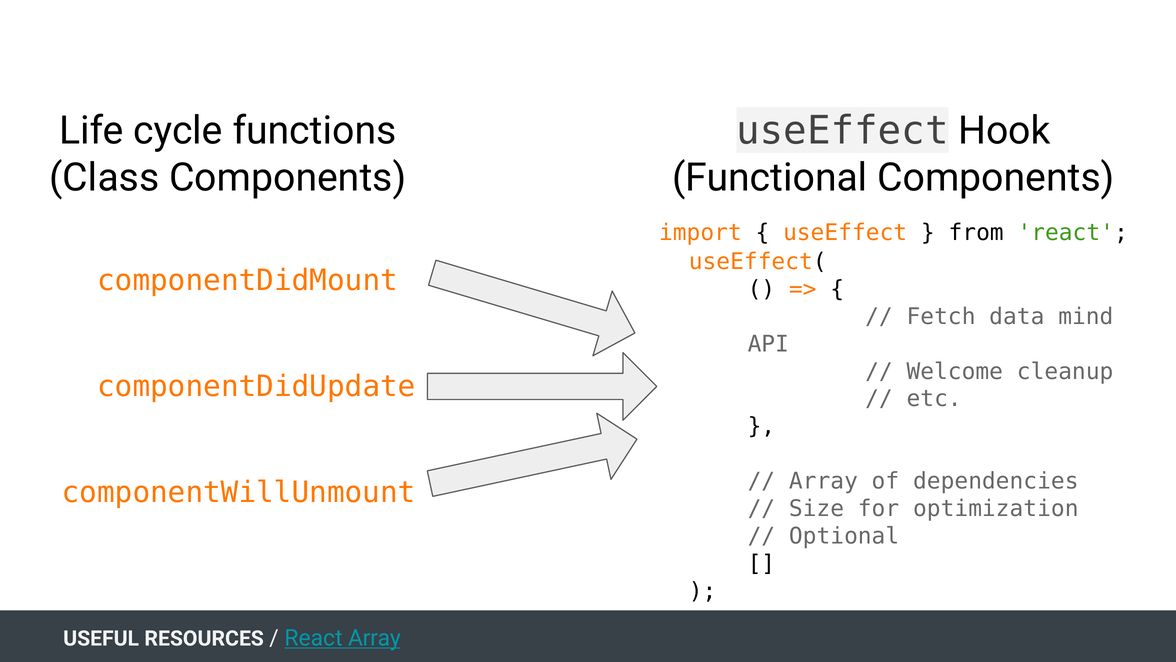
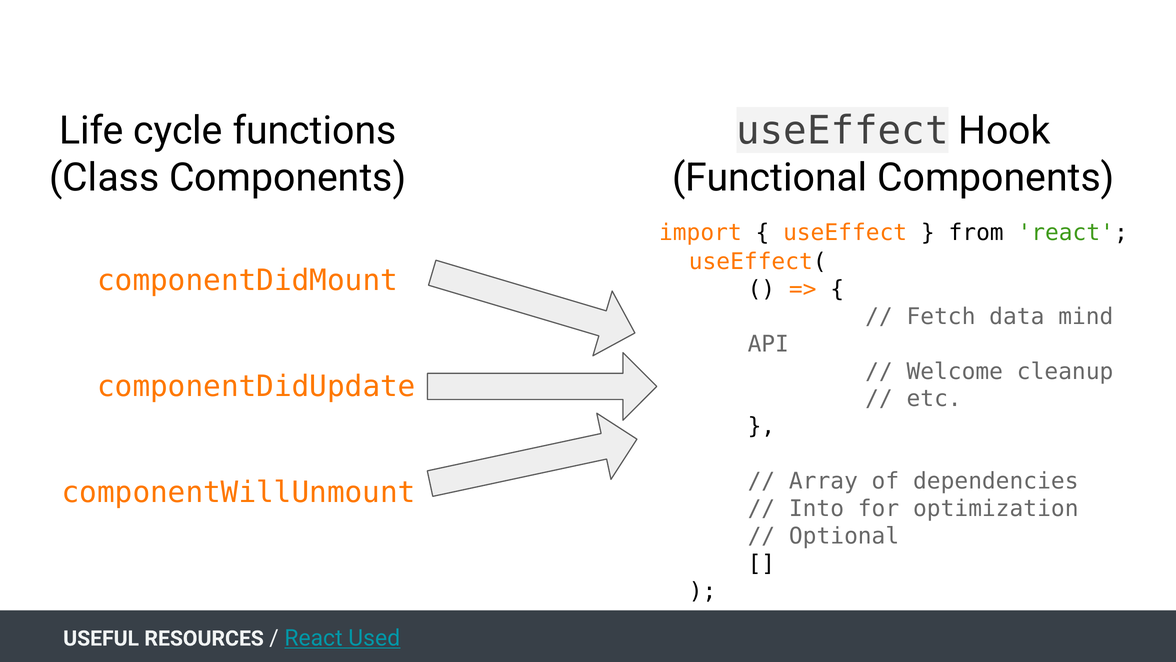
Size: Size -> Into
React Array: Array -> Used
